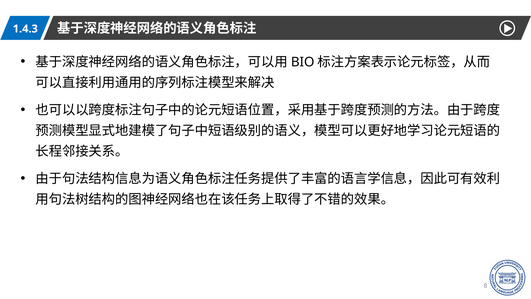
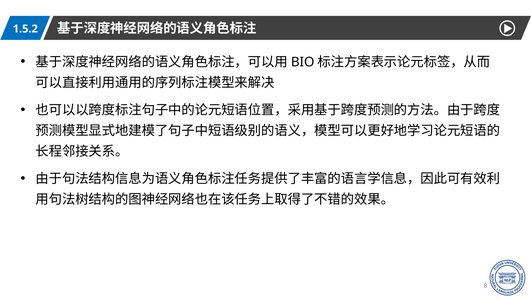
1.4.3: 1.4.3 -> 1.5.2
